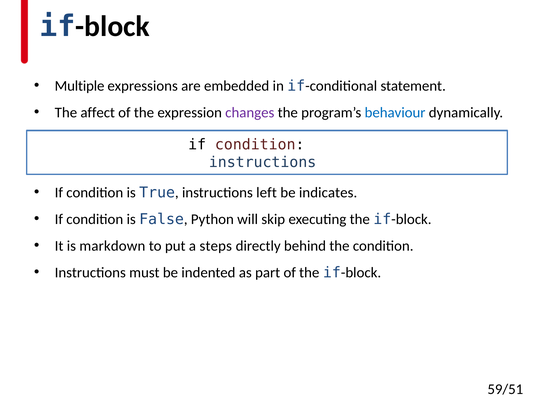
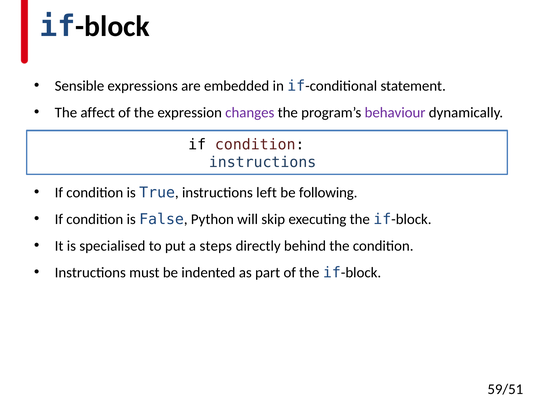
Multiple: Multiple -> Sensible
behaviour colour: blue -> purple
indicates: indicates -> following
markdown: markdown -> specialised
